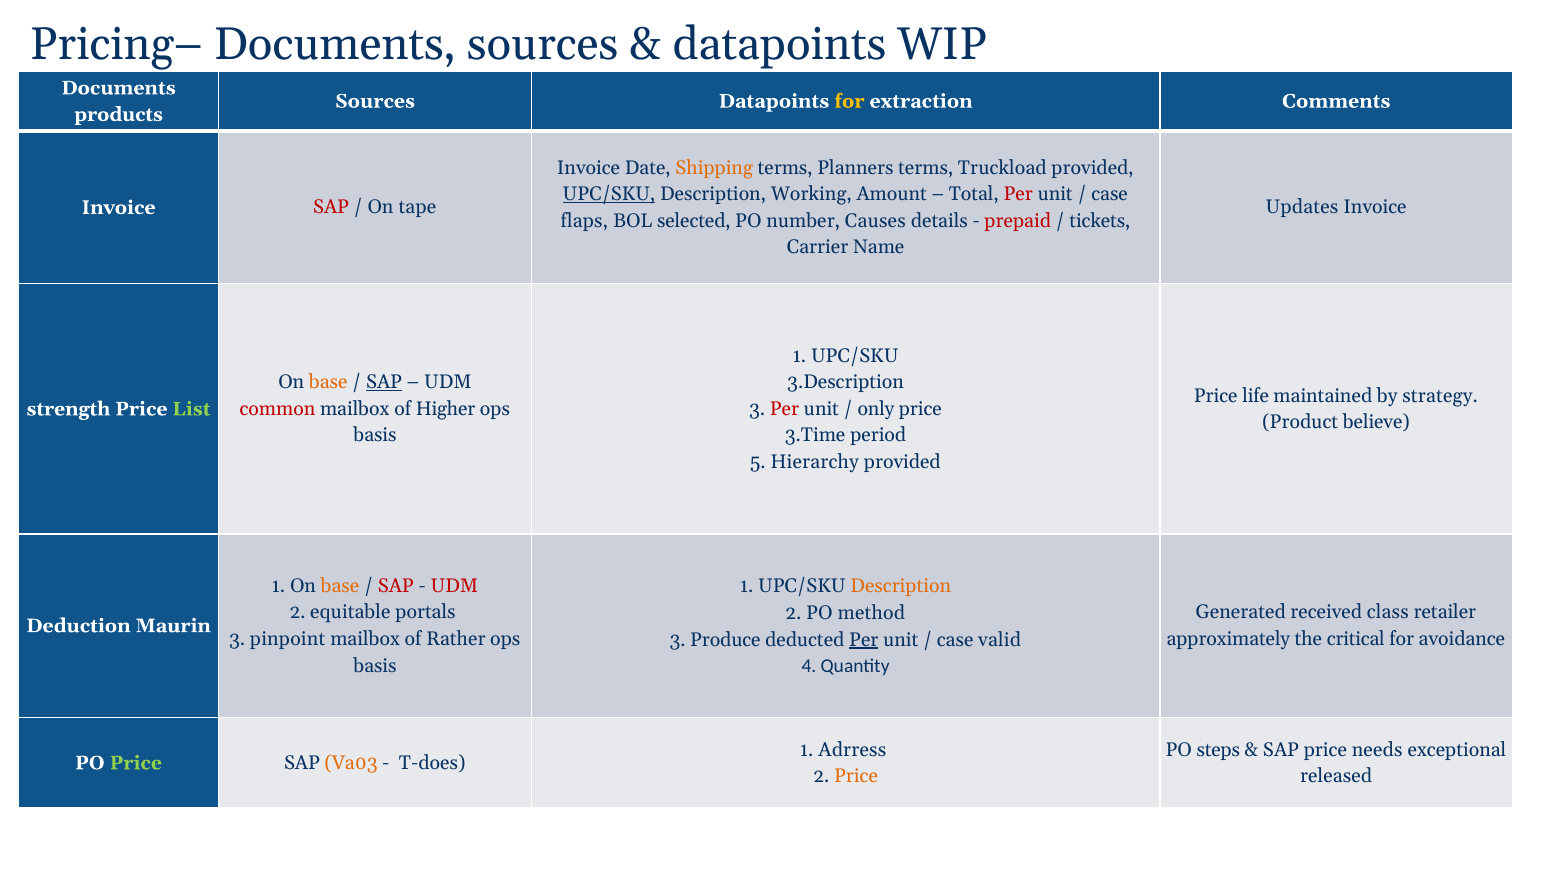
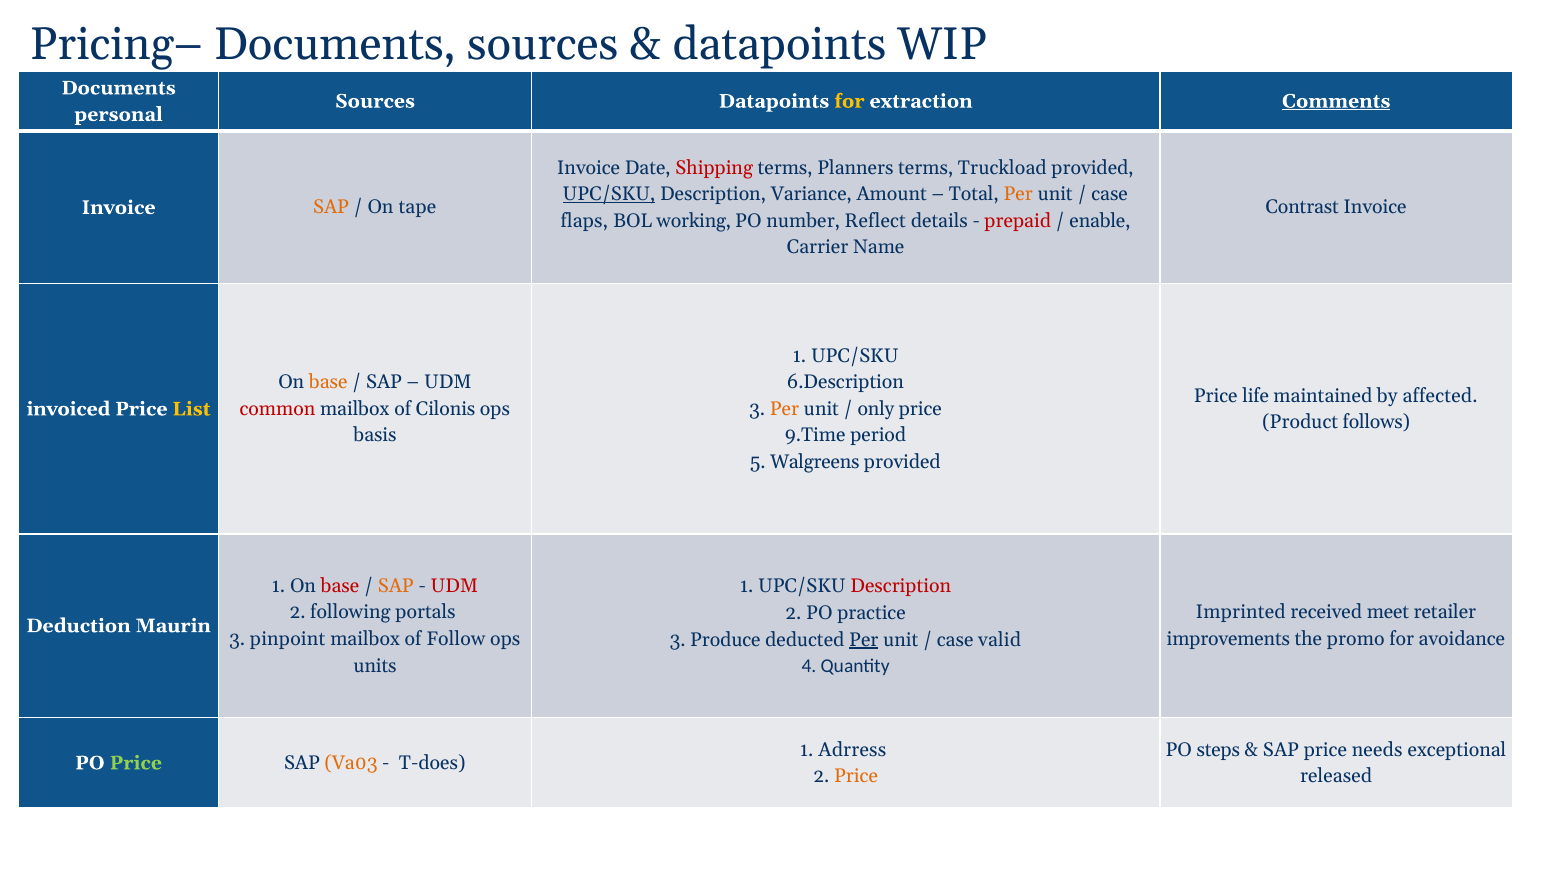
Comments underline: none -> present
products: products -> personal
Shipping colour: orange -> red
Working: Working -> Variance
Per at (1018, 194) colour: red -> orange
SAP at (331, 208) colour: red -> orange
Updates: Updates -> Contrast
selected: selected -> working
Causes: Causes -> Reflect
tickets: tickets -> enable
SAP at (384, 383) underline: present -> none
3.Description: 3.Description -> 6.Description
strategy: strategy -> affected
strength: strength -> invoiced
List colour: light green -> yellow
Higher: Higher -> Cilonis
Per at (784, 409) colour: red -> orange
believe: believe -> follows
3.Time: 3.Time -> 9.Time
Hierarchy: Hierarchy -> Walgreens
base at (340, 586) colour: orange -> red
SAP at (396, 586) colour: red -> orange
Description at (901, 587) colour: orange -> red
equitable: equitable -> following
Generated: Generated -> Imprinted
class: class -> meet
method: method -> practice
Rather: Rather -> Follow
approximately: approximately -> improvements
critical: critical -> promo
basis at (375, 666): basis -> units
